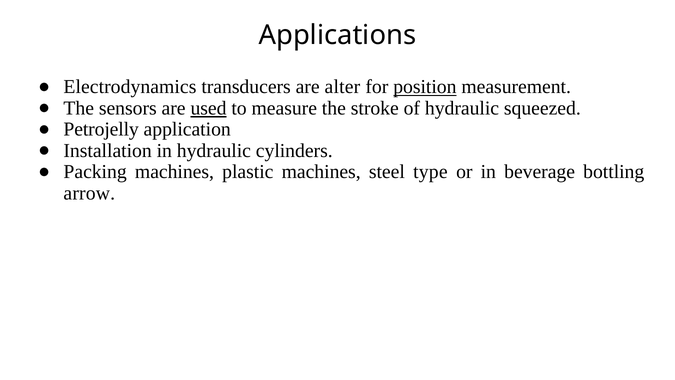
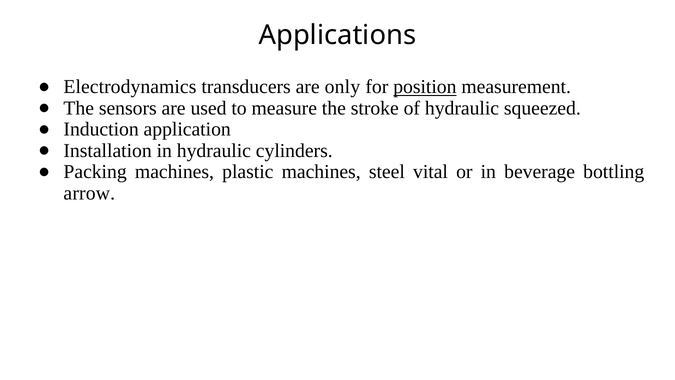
alter: alter -> only
used underline: present -> none
Petrojelly: Petrojelly -> Induction
type: type -> vital
